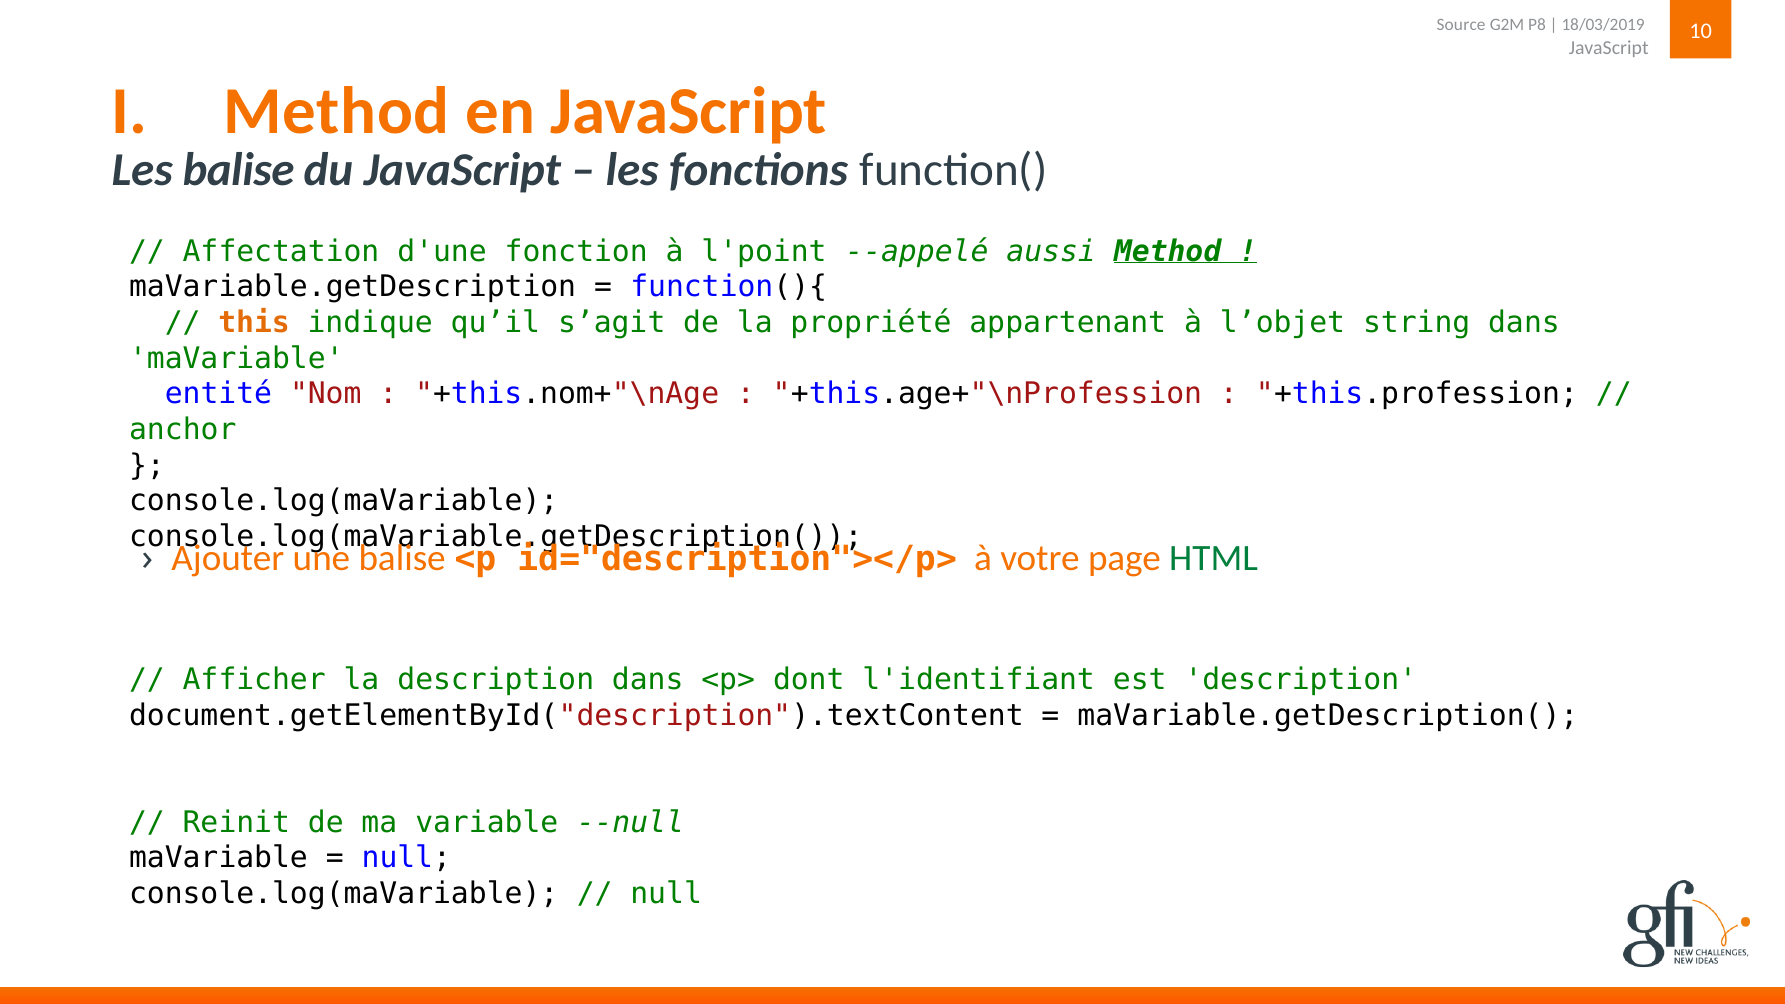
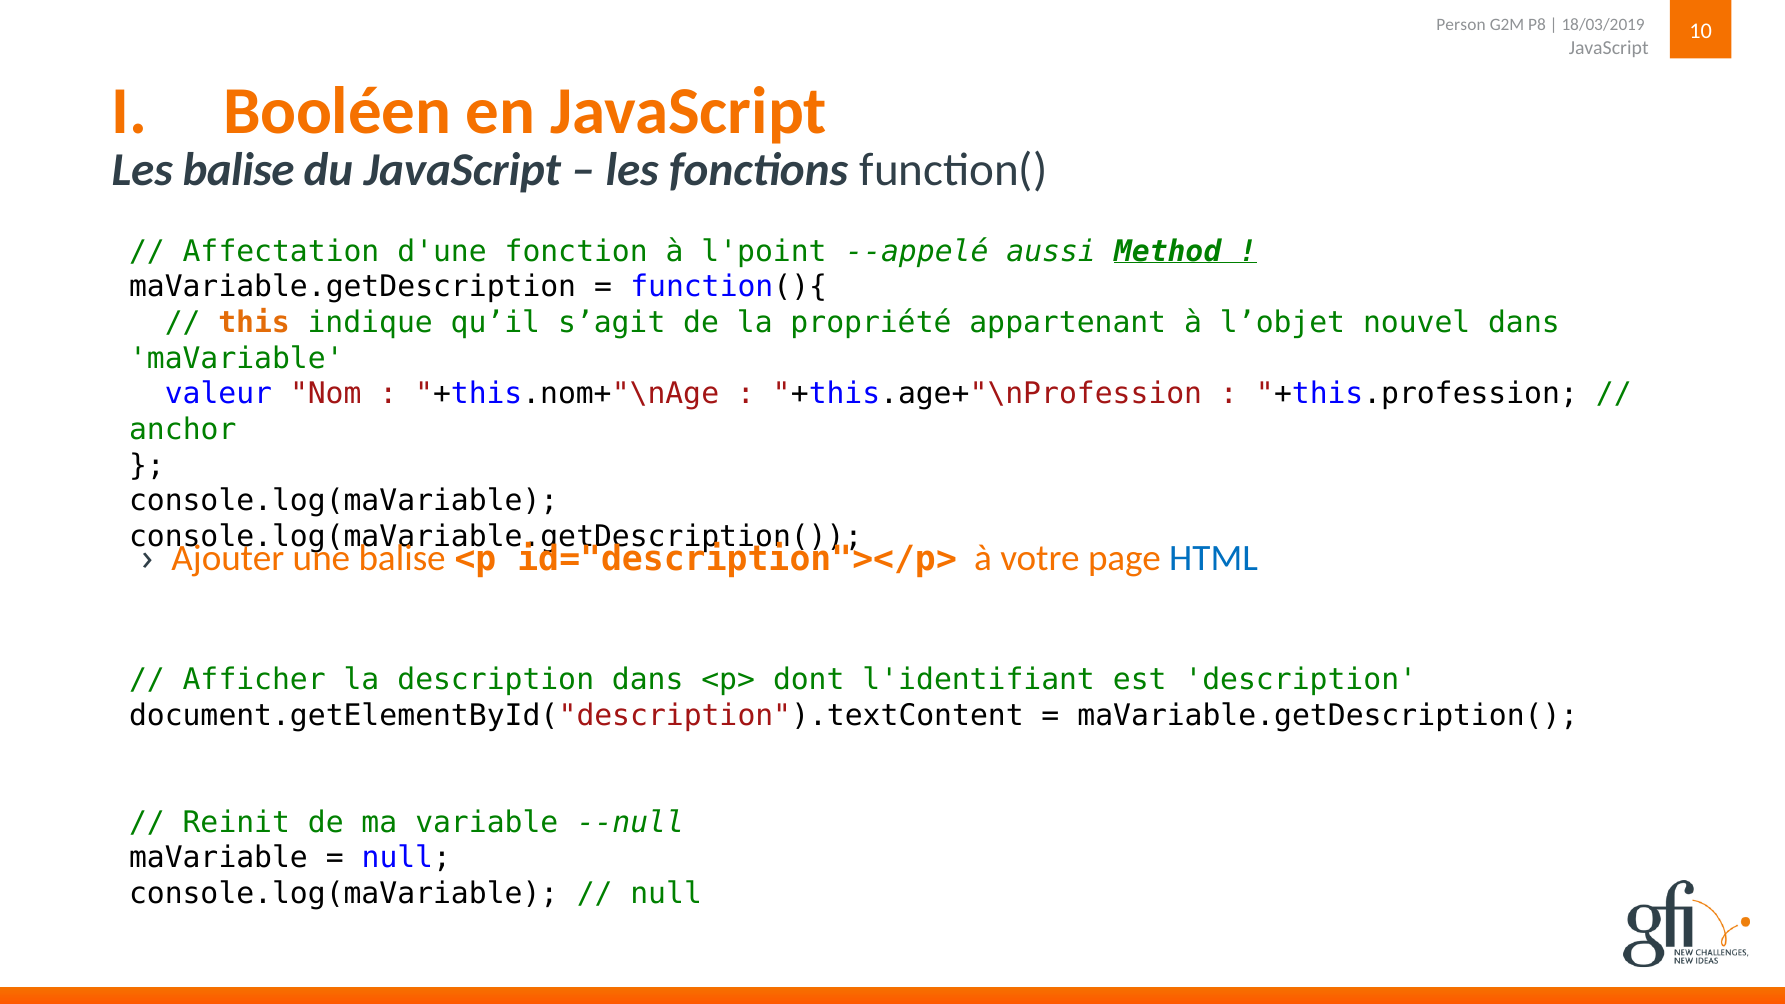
Source: Source -> Person
Method at (337, 111): Method -> Booléen
string: string -> nouvel
entité: entité -> valeur
HTML colour: green -> blue
